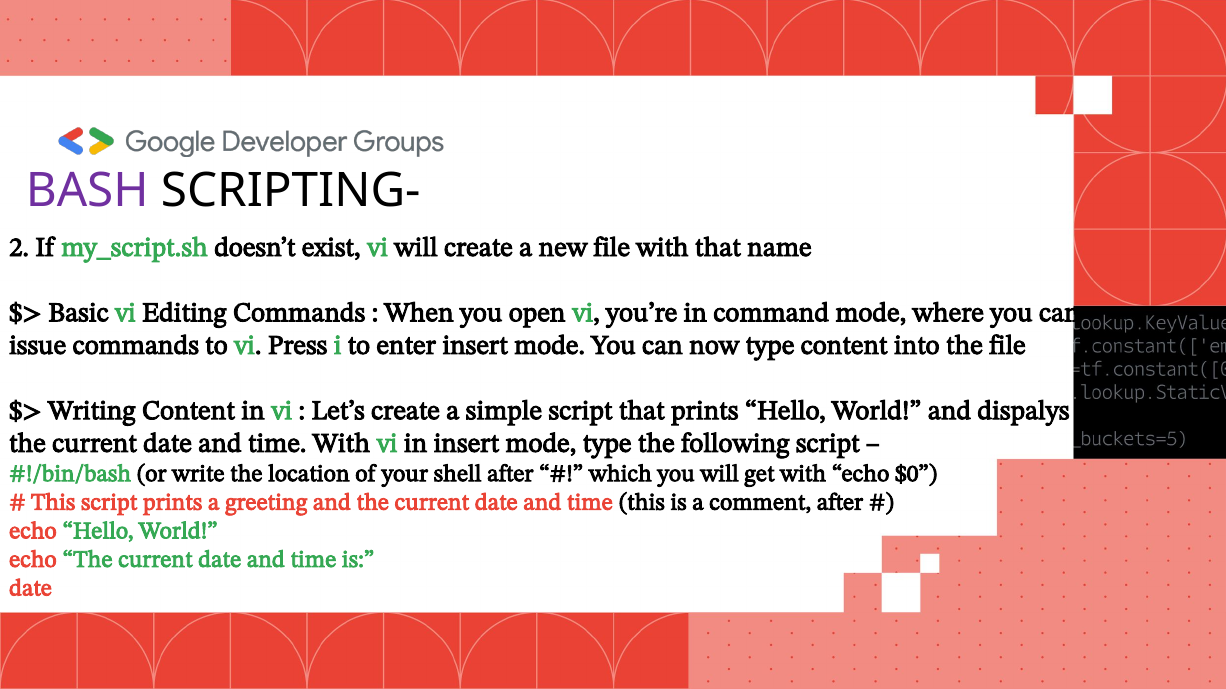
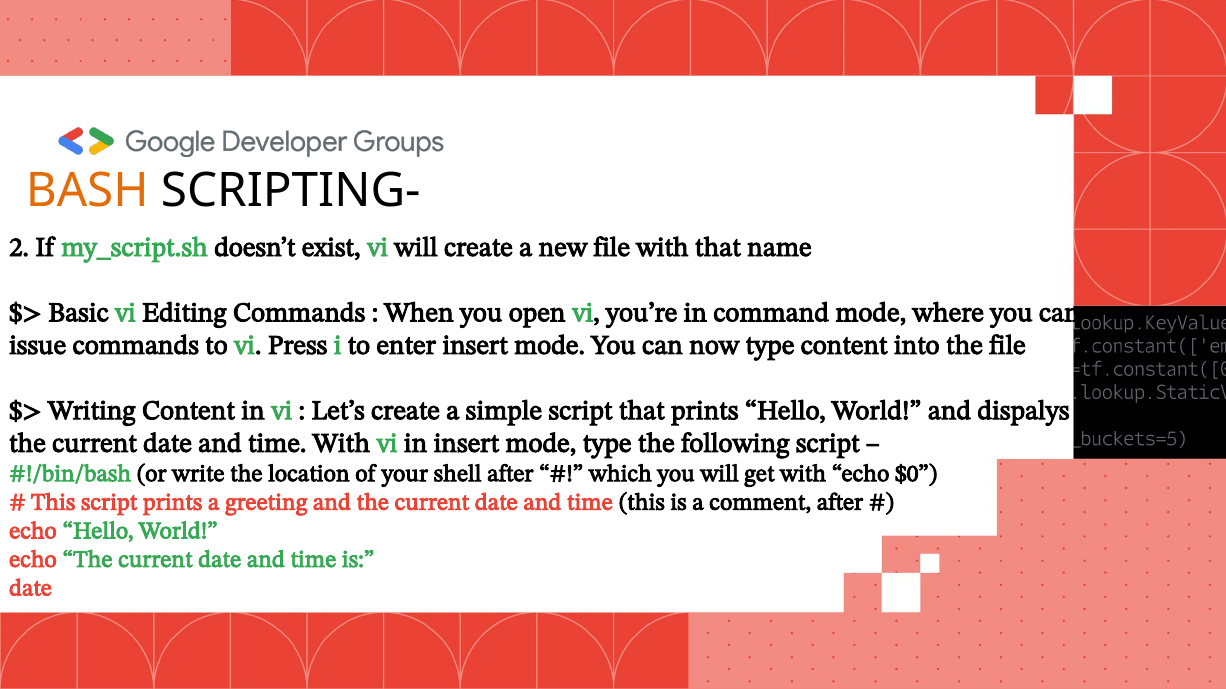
BASH colour: purple -> orange
